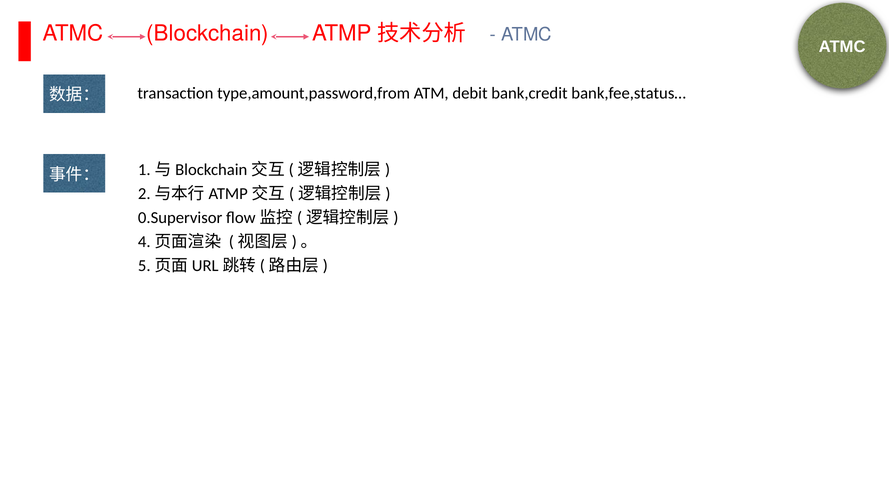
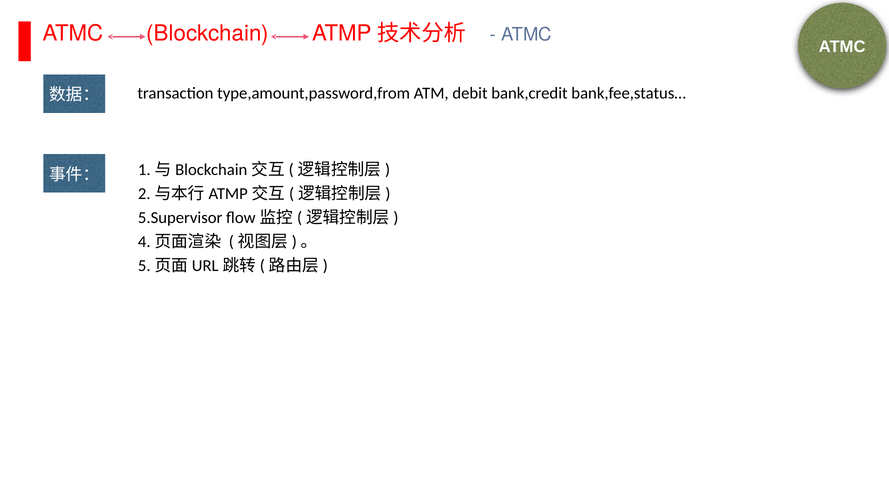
0.Supervisor: 0.Supervisor -> 5.Supervisor
